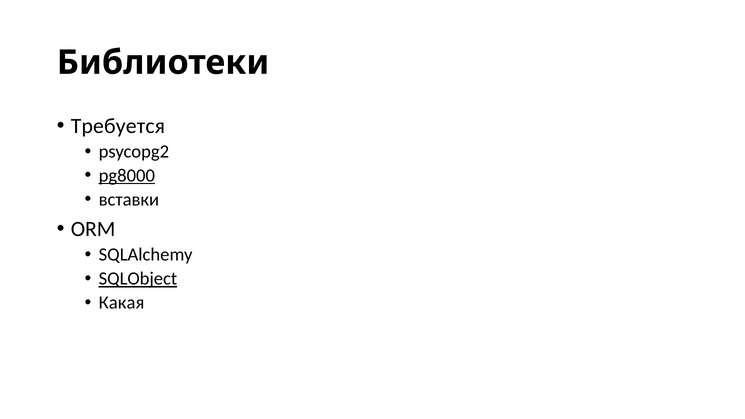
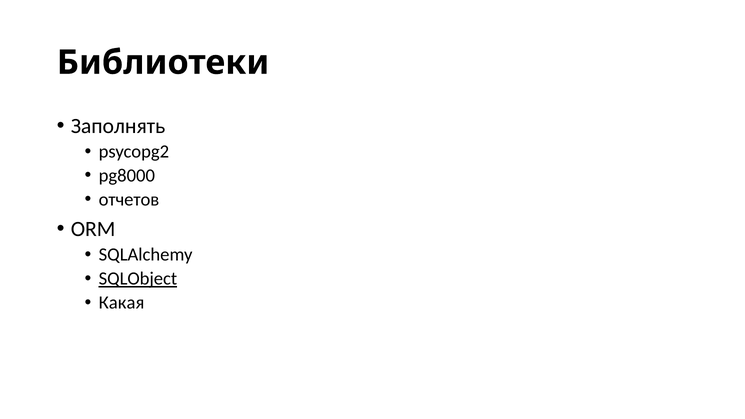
Требуется: Требуется -> Заполнять
pg8000 underline: present -> none
вставки: вставки -> отчетов
